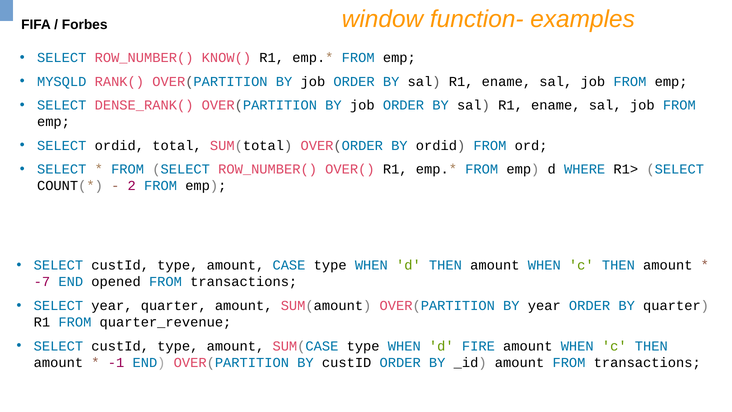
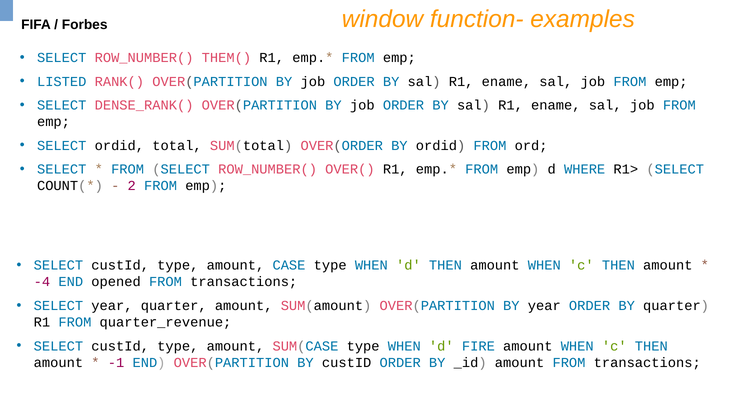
KNOW(: KNOW( -> THEM(
MYSQLD: MYSQLD -> LISTED
-7: -7 -> -4
